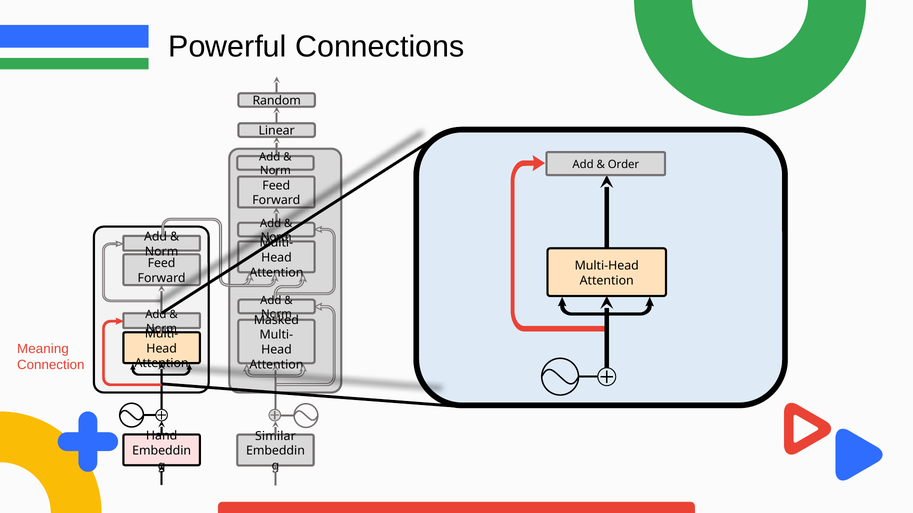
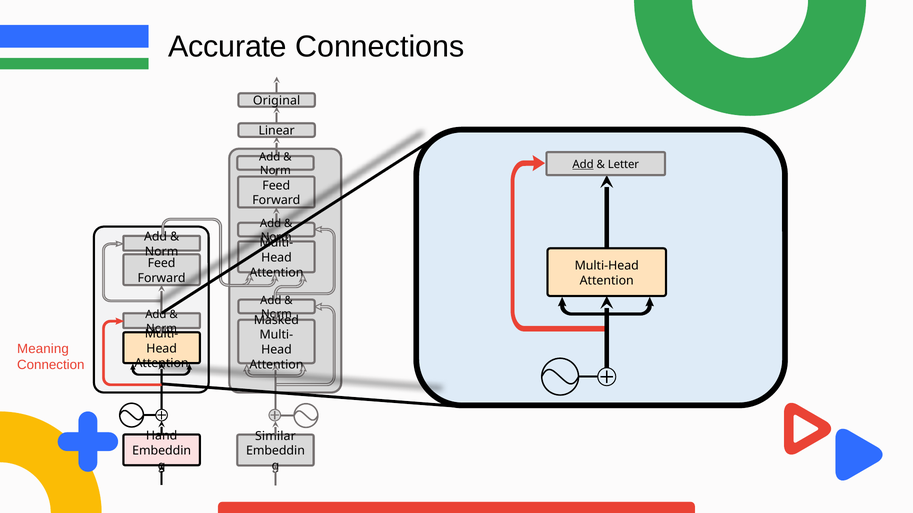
Powerful: Powerful -> Accurate
Random: Random -> Original
Add at (583, 165) underline: none -> present
Order: Order -> Letter
